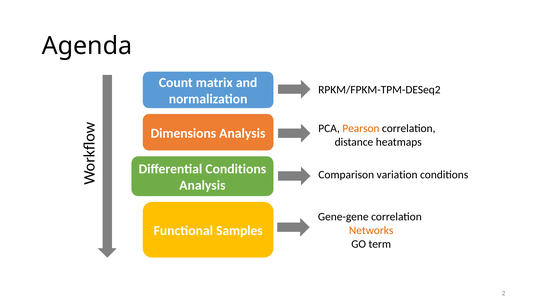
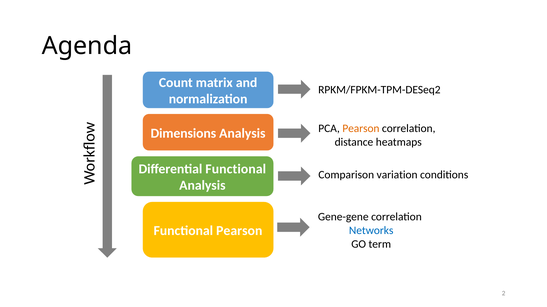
Differential Conditions: Conditions -> Functional
Functional Samples: Samples -> Pearson
Networks colour: orange -> blue
